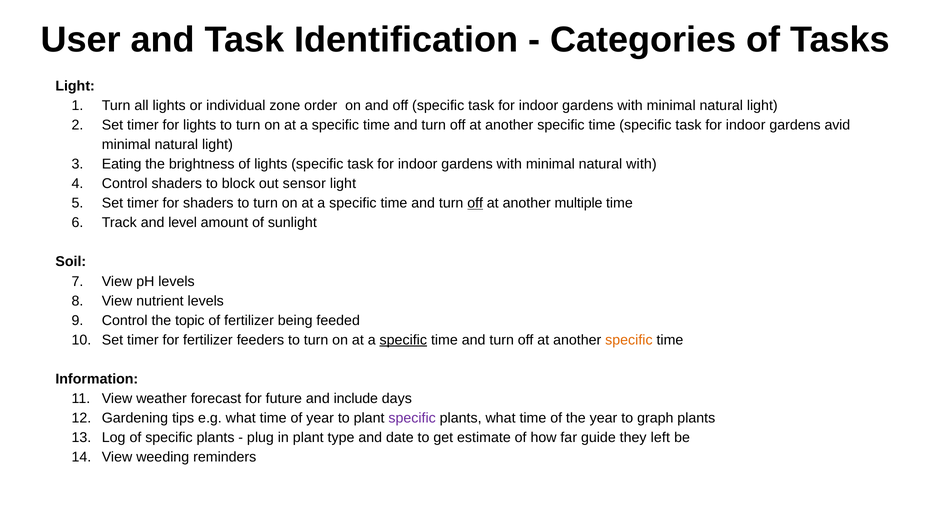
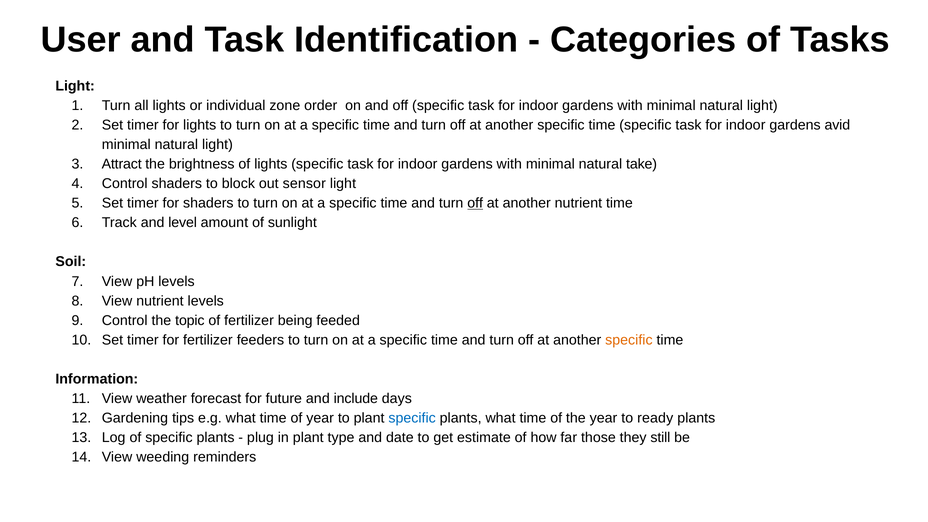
Eating: Eating -> Attract
natural with: with -> take
another multiple: multiple -> nutrient
specific at (403, 340) underline: present -> none
specific at (412, 418) colour: purple -> blue
graph: graph -> ready
guide: guide -> those
left: left -> still
